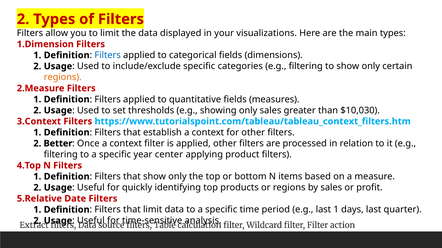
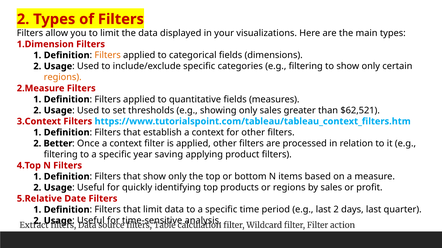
Filters at (108, 55) colour: blue -> orange
$10,030: $10,030 -> $62,521
center: center -> saving
last 1: 1 -> 2
